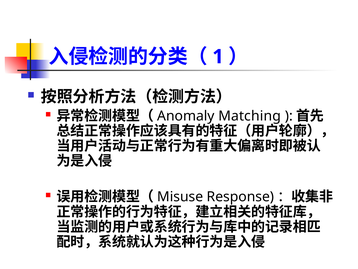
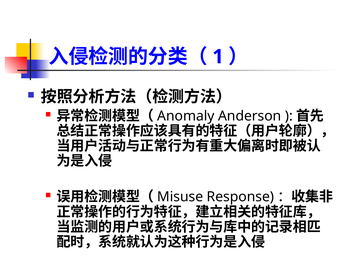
Matching: Matching -> Anderson
